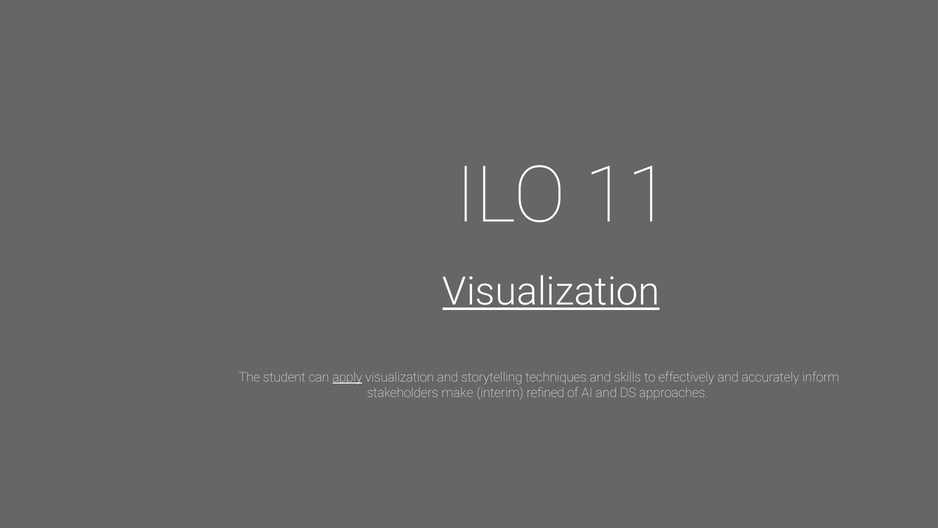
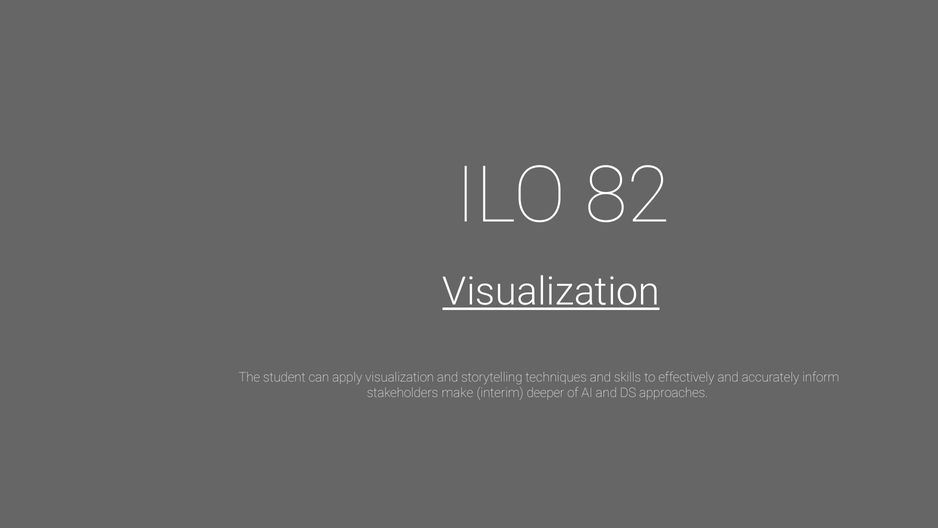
11: 11 -> 82
apply underline: present -> none
refined: refined -> deeper
